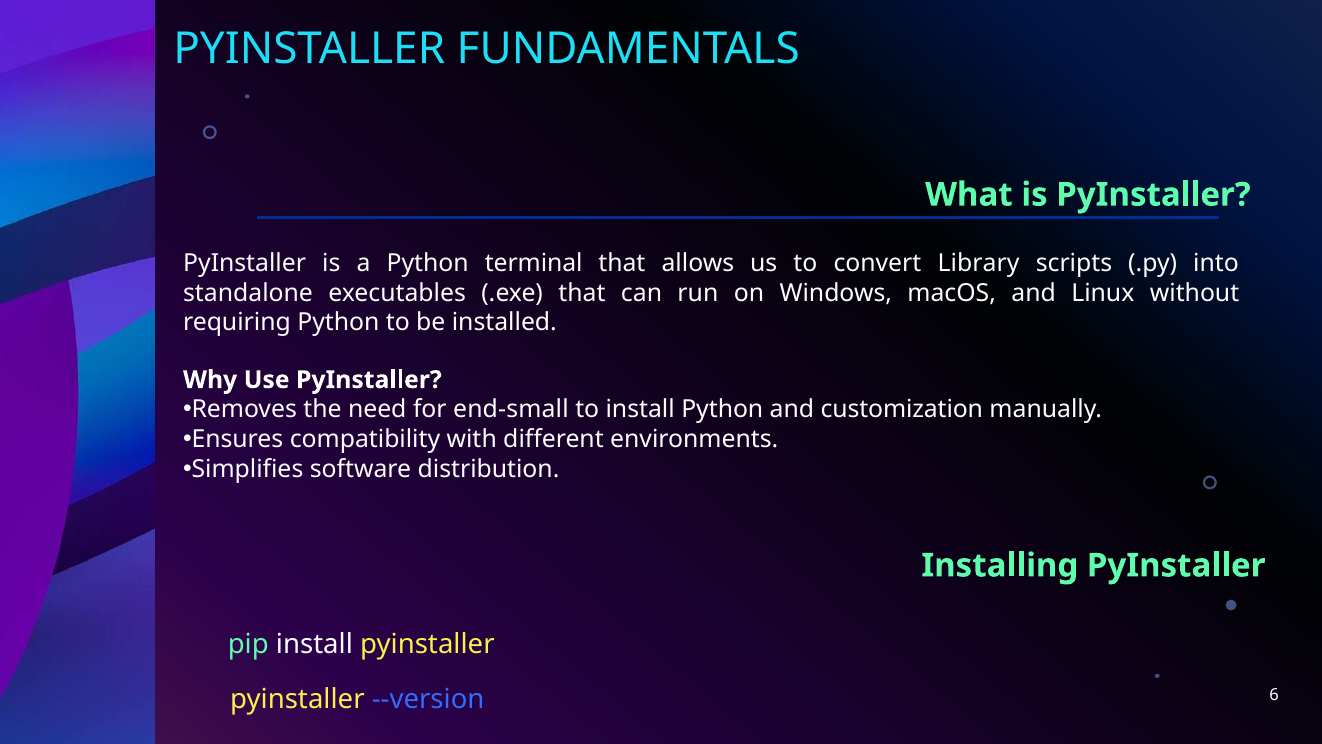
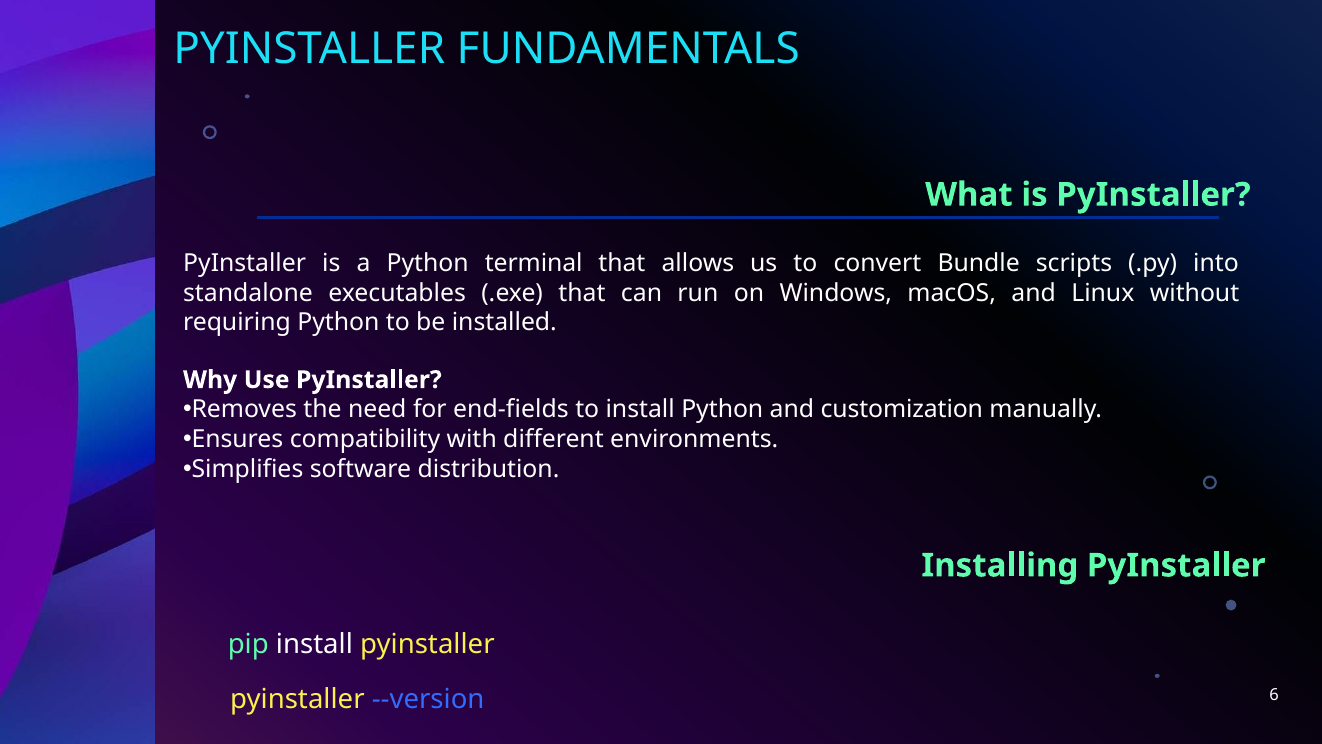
Library: Library -> Bundle
end-small: end-small -> end-fields
